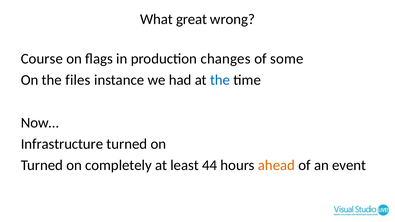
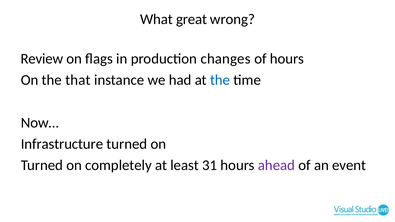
Course: Course -> Review
of some: some -> hours
files: files -> that
44: 44 -> 31
ahead colour: orange -> purple
